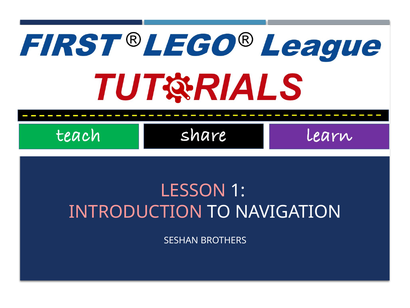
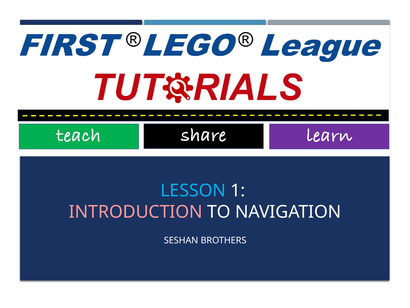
LESSON colour: pink -> light blue
